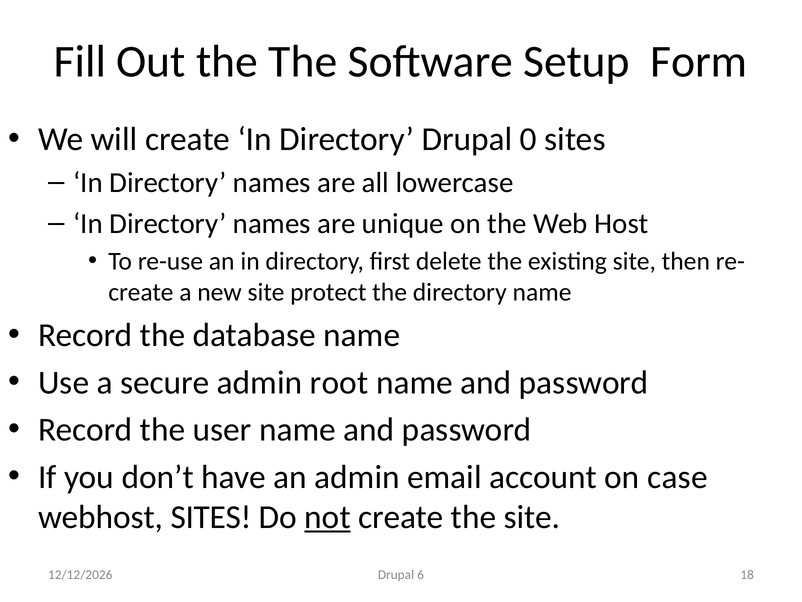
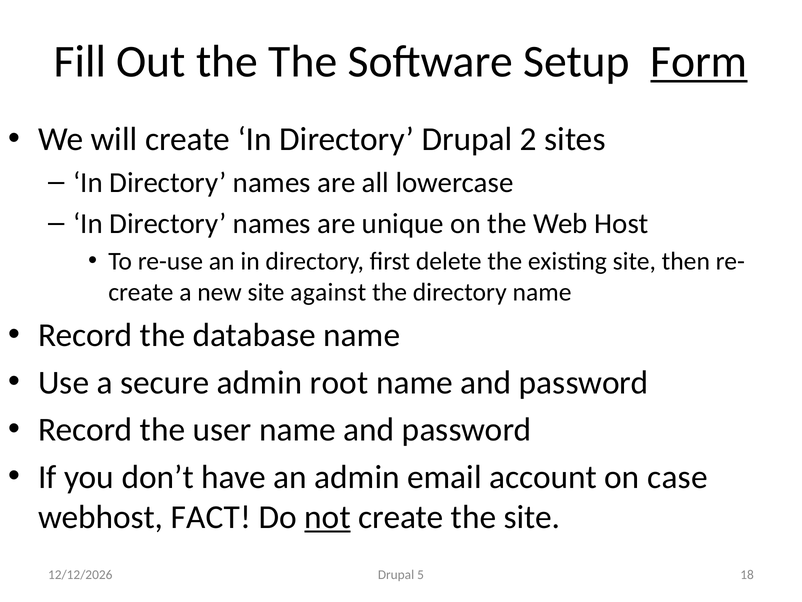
Form underline: none -> present
0: 0 -> 2
protect: protect -> against
webhost SITES: SITES -> FACT
6: 6 -> 5
